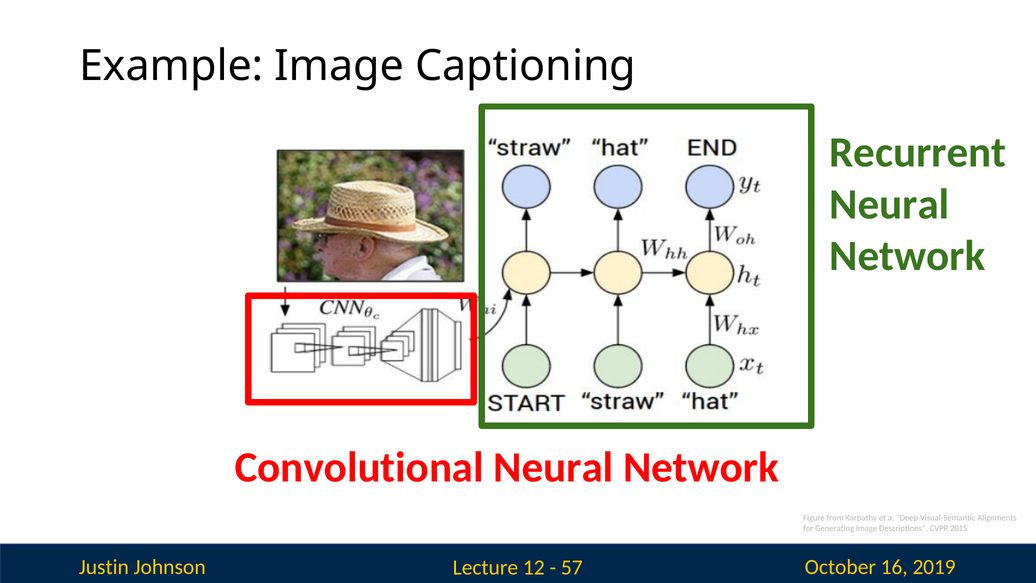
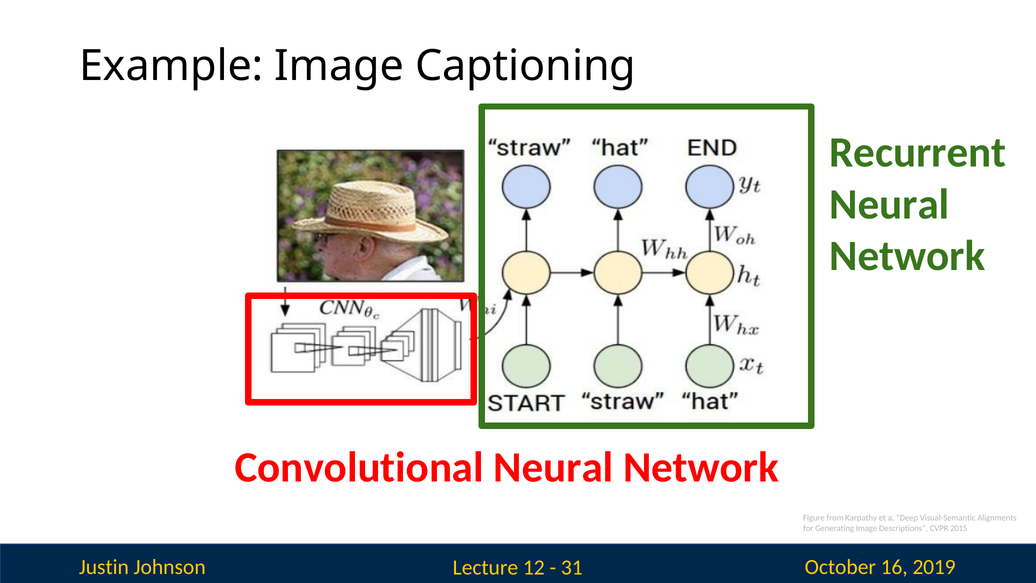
57: 57 -> 31
